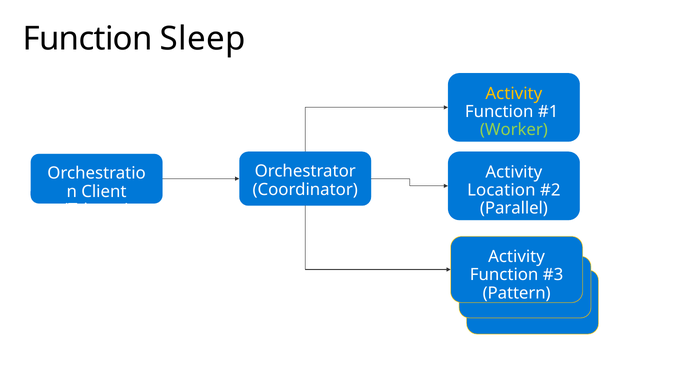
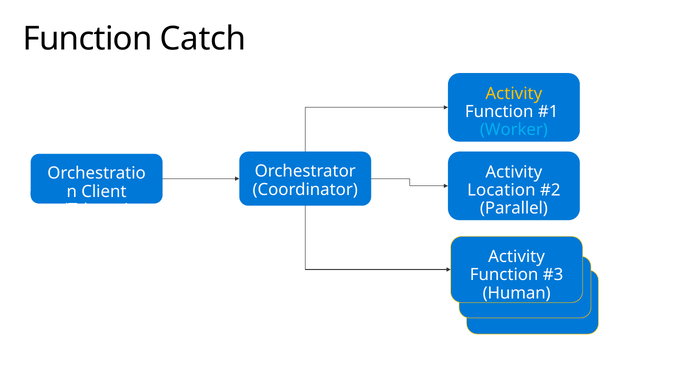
Sleep: Sleep -> Catch
Worker colour: light green -> light blue
Pattern: Pattern -> Human
